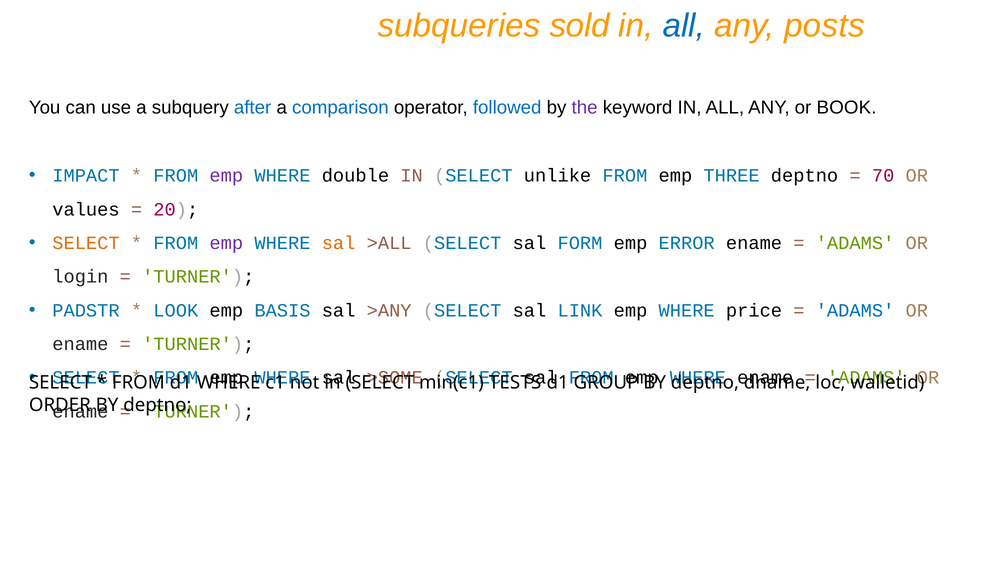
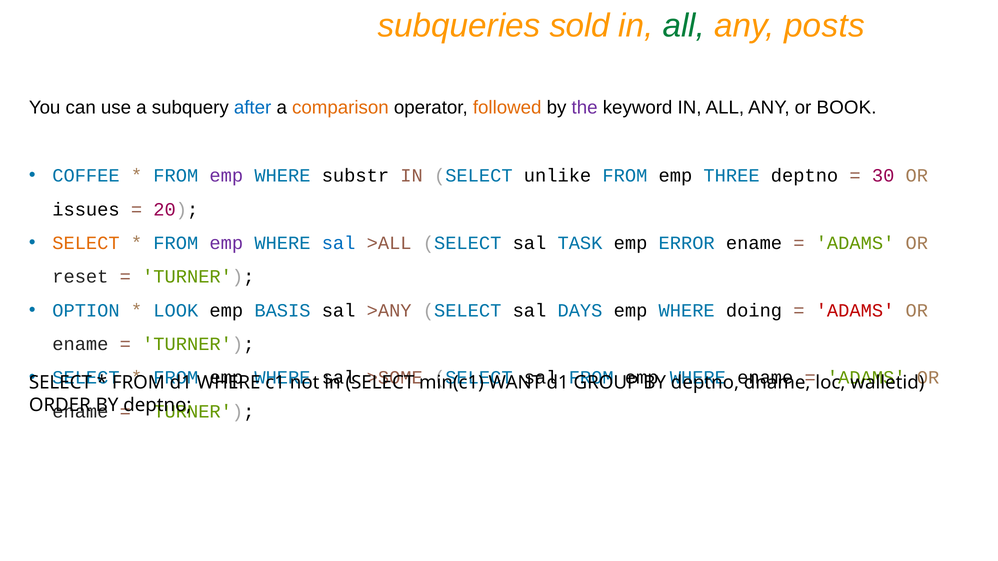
all at (684, 26) colour: blue -> green
comparison colour: blue -> orange
followed colour: blue -> orange
IMPACT: IMPACT -> COFFEE
double: double -> substr
70: 70 -> 30
values: values -> issues
sal at (339, 243) colour: orange -> blue
FORM: FORM -> TASK
login: login -> reset
PADSTR: PADSTR -> OPTION
LINK: LINK -> DAYS
price: price -> doing
ADAMS at (855, 311) colour: blue -> red
TESTS: TESTS -> WANT
